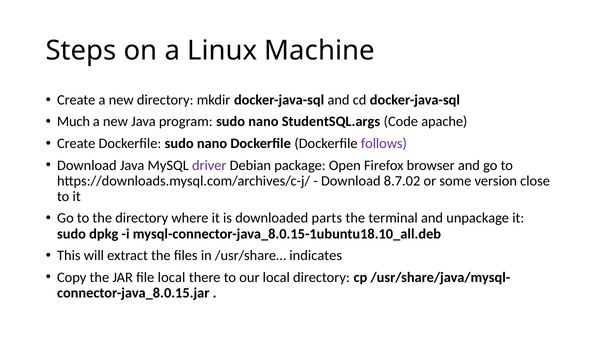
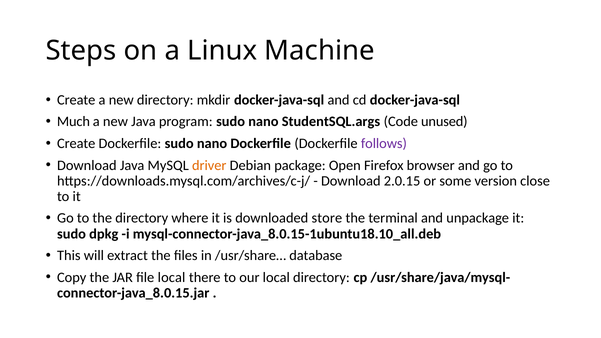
apache: apache -> unused
driver colour: purple -> orange
8.7.02: 8.7.02 -> 2.0.15
parts: parts -> store
indicates: indicates -> database
